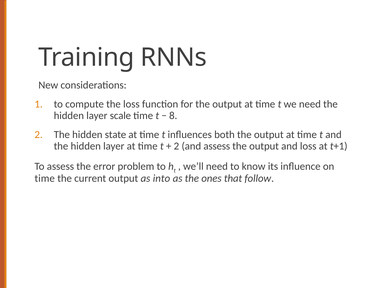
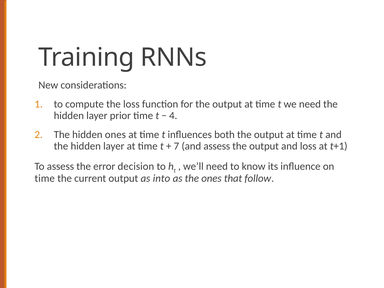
scale: scale -> prior
8: 8 -> 4
hidden state: state -> ones
2 at (176, 146): 2 -> 7
problem: problem -> decision
